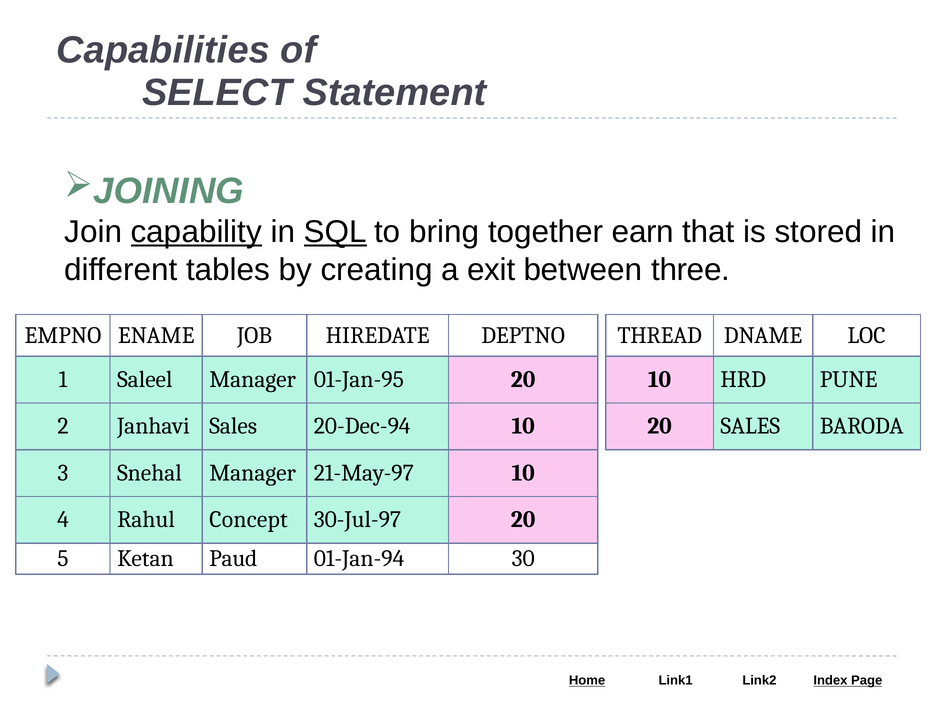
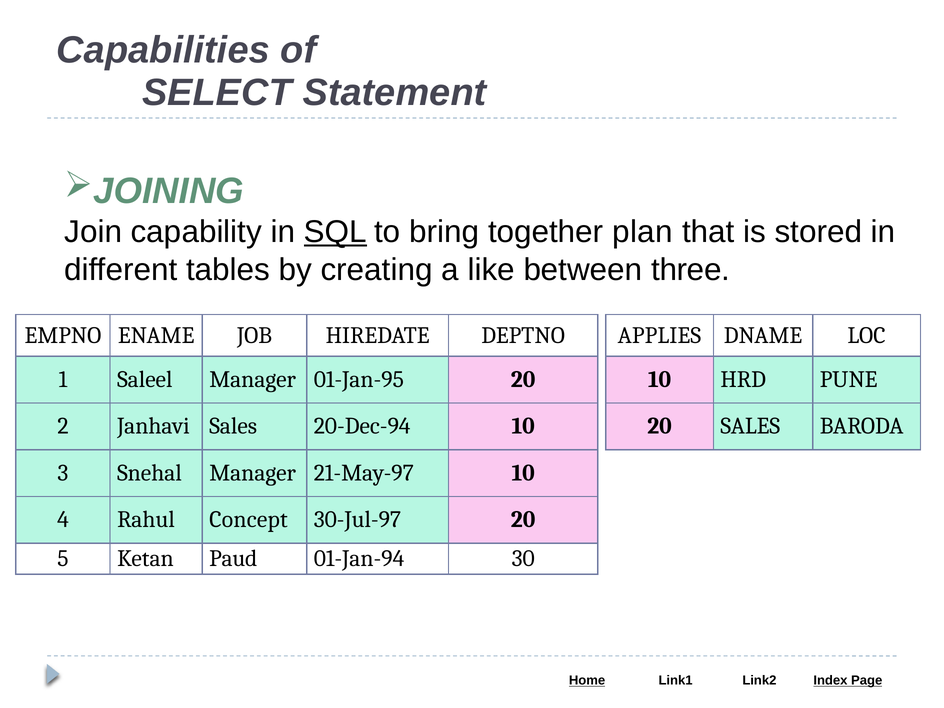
capability underline: present -> none
earn: earn -> plan
exit: exit -> like
THREAD: THREAD -> APPLIES
